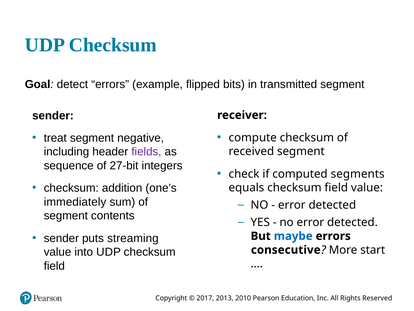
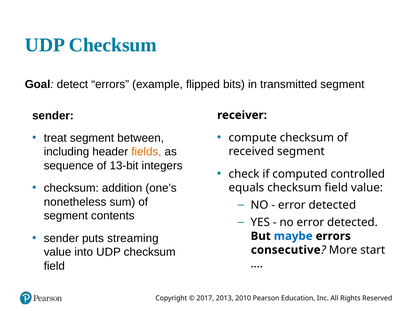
negative: negative -> between
fields colour: purple -> orange
27-bit: 27-bit -> 13-bit
segments: segments -> controlled
immediately: immediately -> nonetheless
